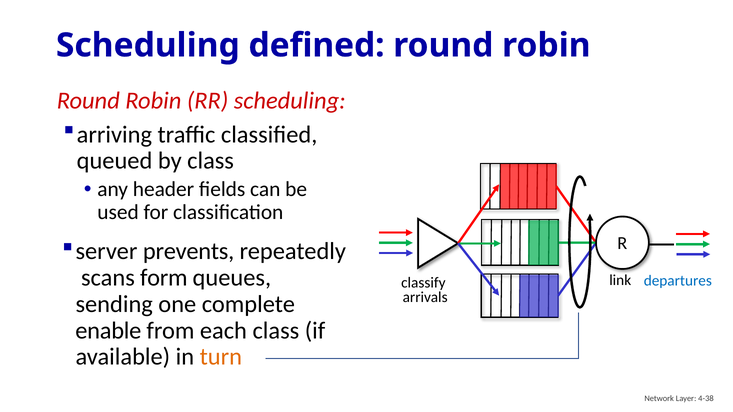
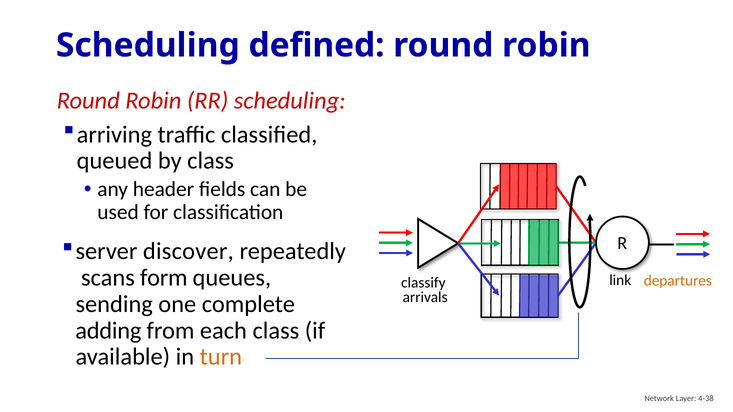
prevents: prevents -> discover
departures colour: blue -> orange
enable: enable -> adding
